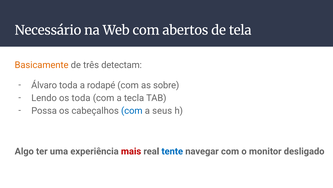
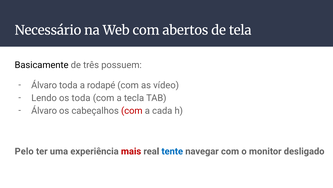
Basicamente colour: orange -> black
detectam: detectam -> possuem
sobre: sobre -> vídeo
Possa at (44, 110): Possa -> Álvaro
com at (132, 110) colour: blue -> red
seus: seus -> cada
Algo: Algo -> Pelo
